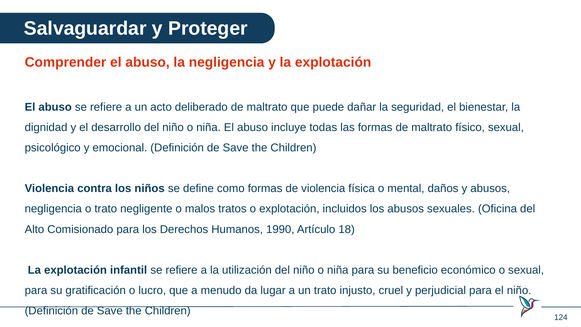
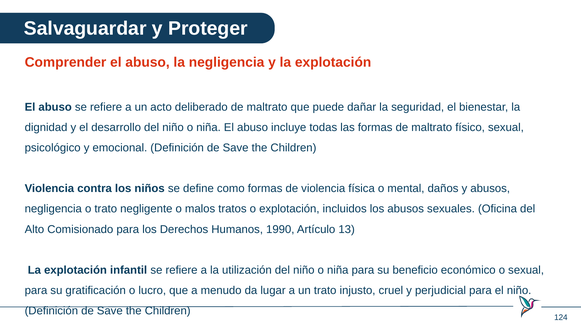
18: 18 -> 13
